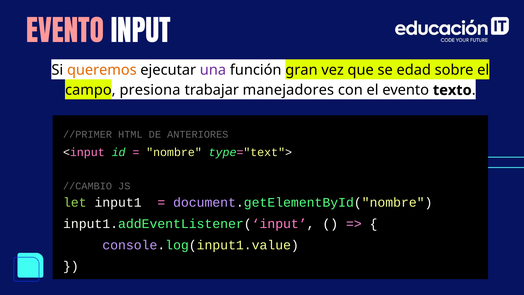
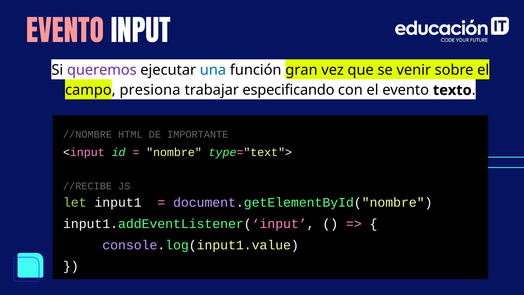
queremos colour: orange -> purple
una colour: purple -> blue
edad: edad -> venir
manejadores: manejadores -> especificando
//PRIMER: //PRIMER -> //NOMBRE
ANTERIORES: ANTERIORES -> IMPORTANTE
//CAMBIO: //CAMBIO -> //RECIBE
